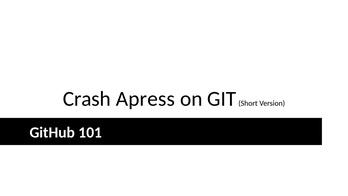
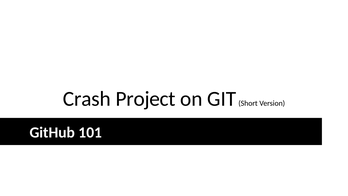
Apress: Apress -> Project
